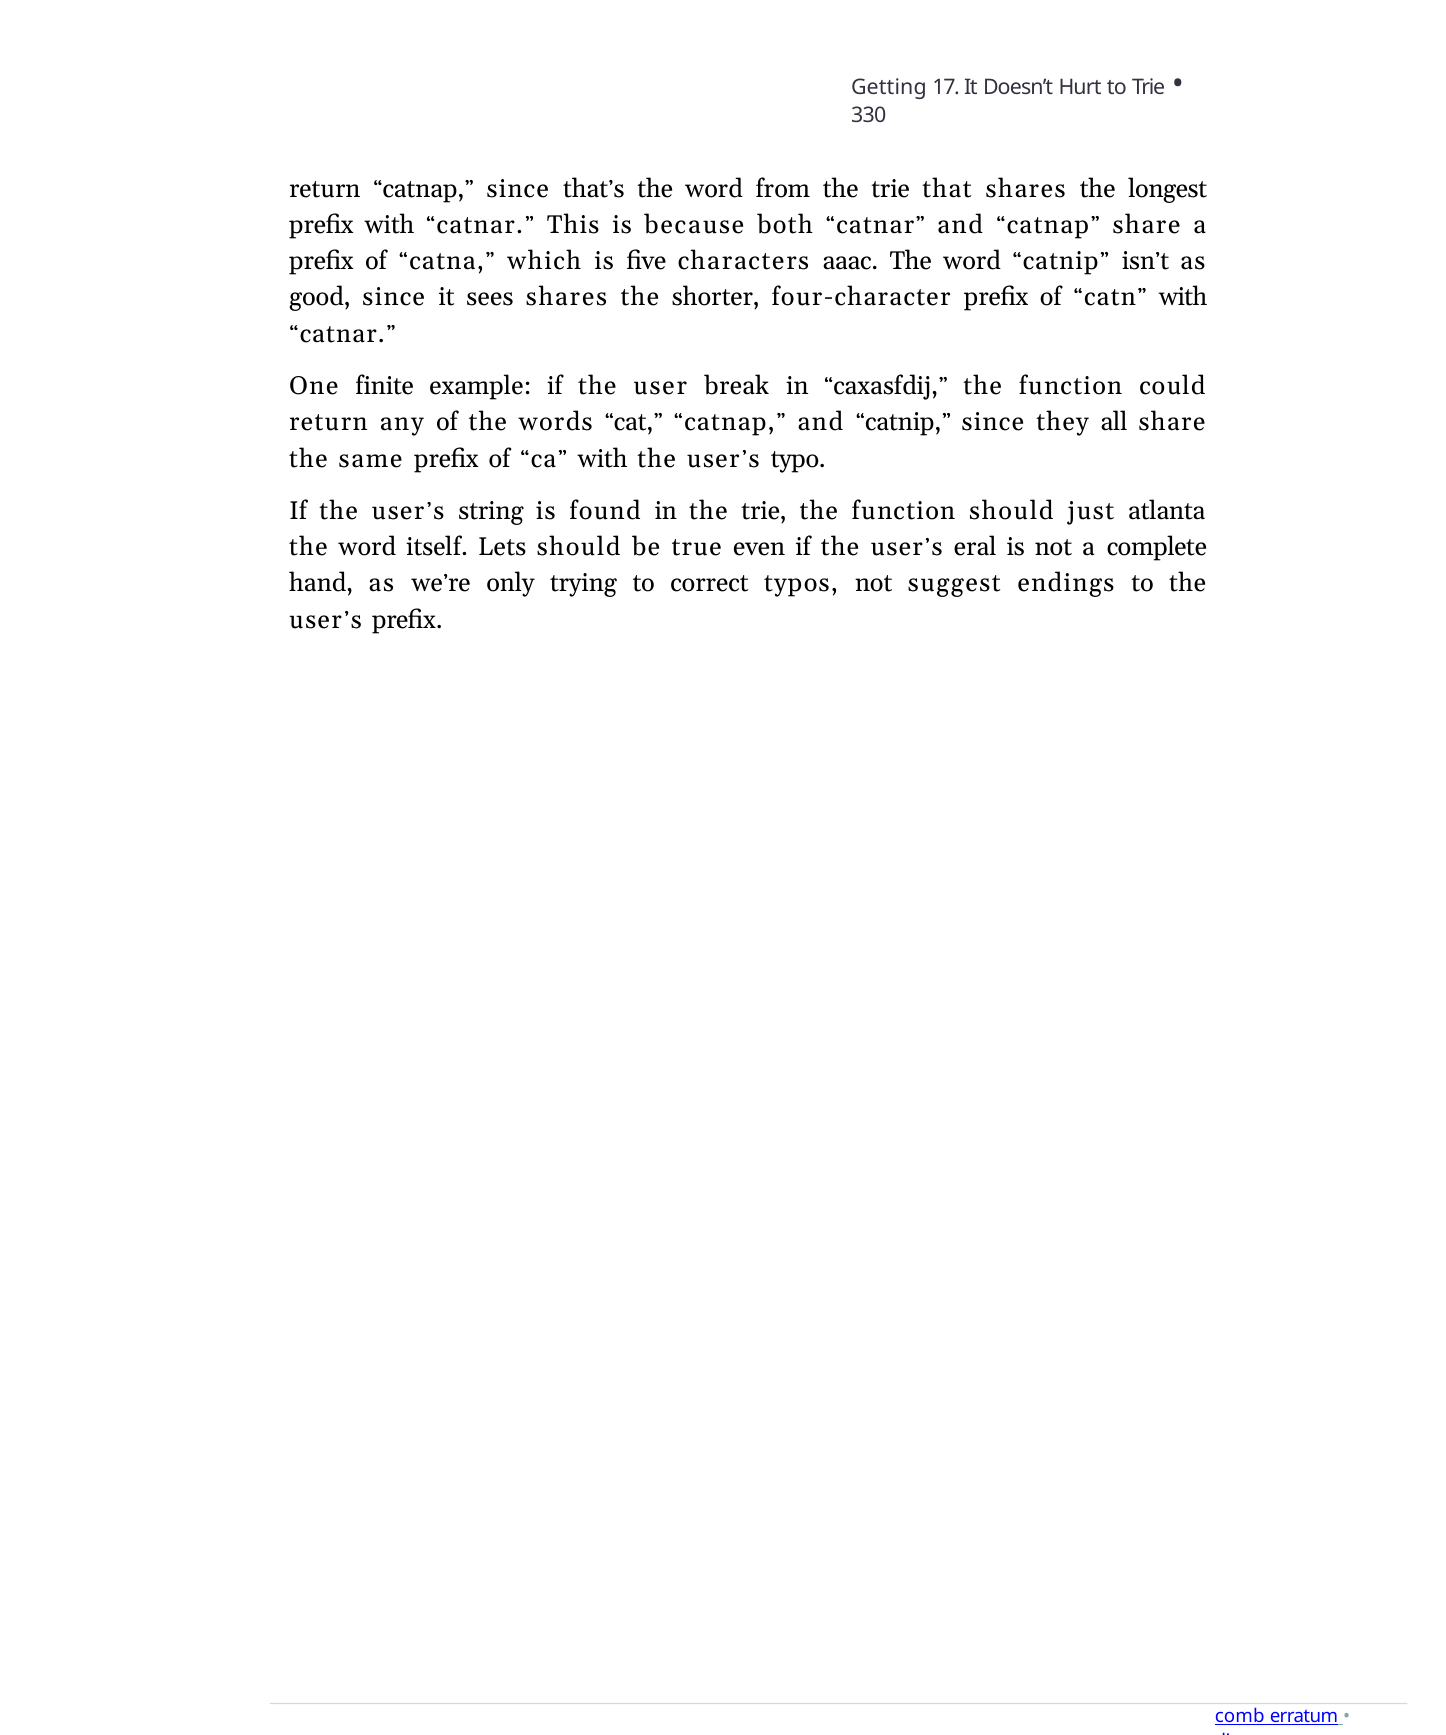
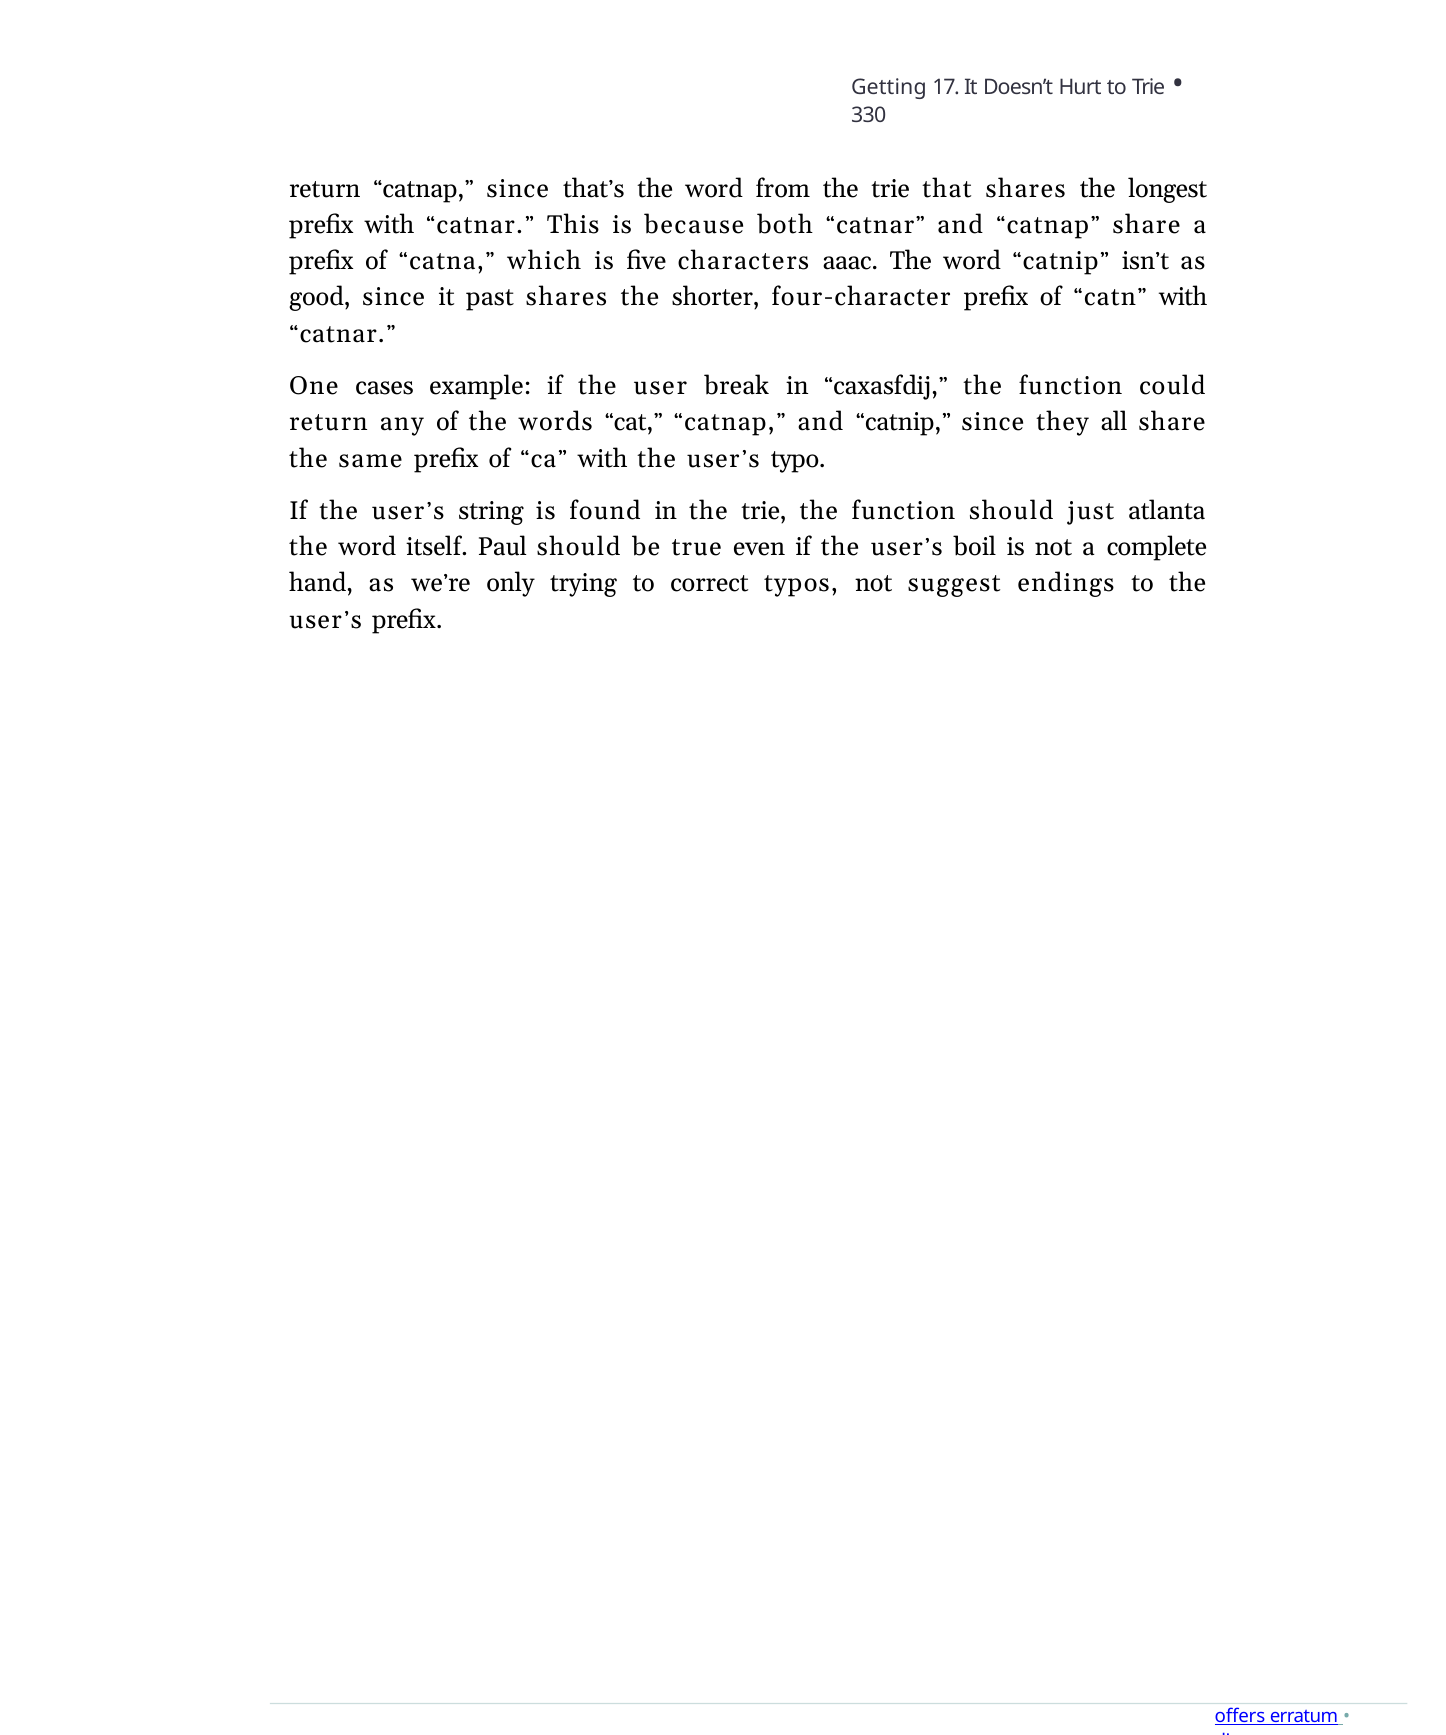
sees: sees -> past
finite: finite -> cases
Lets: Lets -> Paul
eral: eral -> boil
comb: comb -> offers
